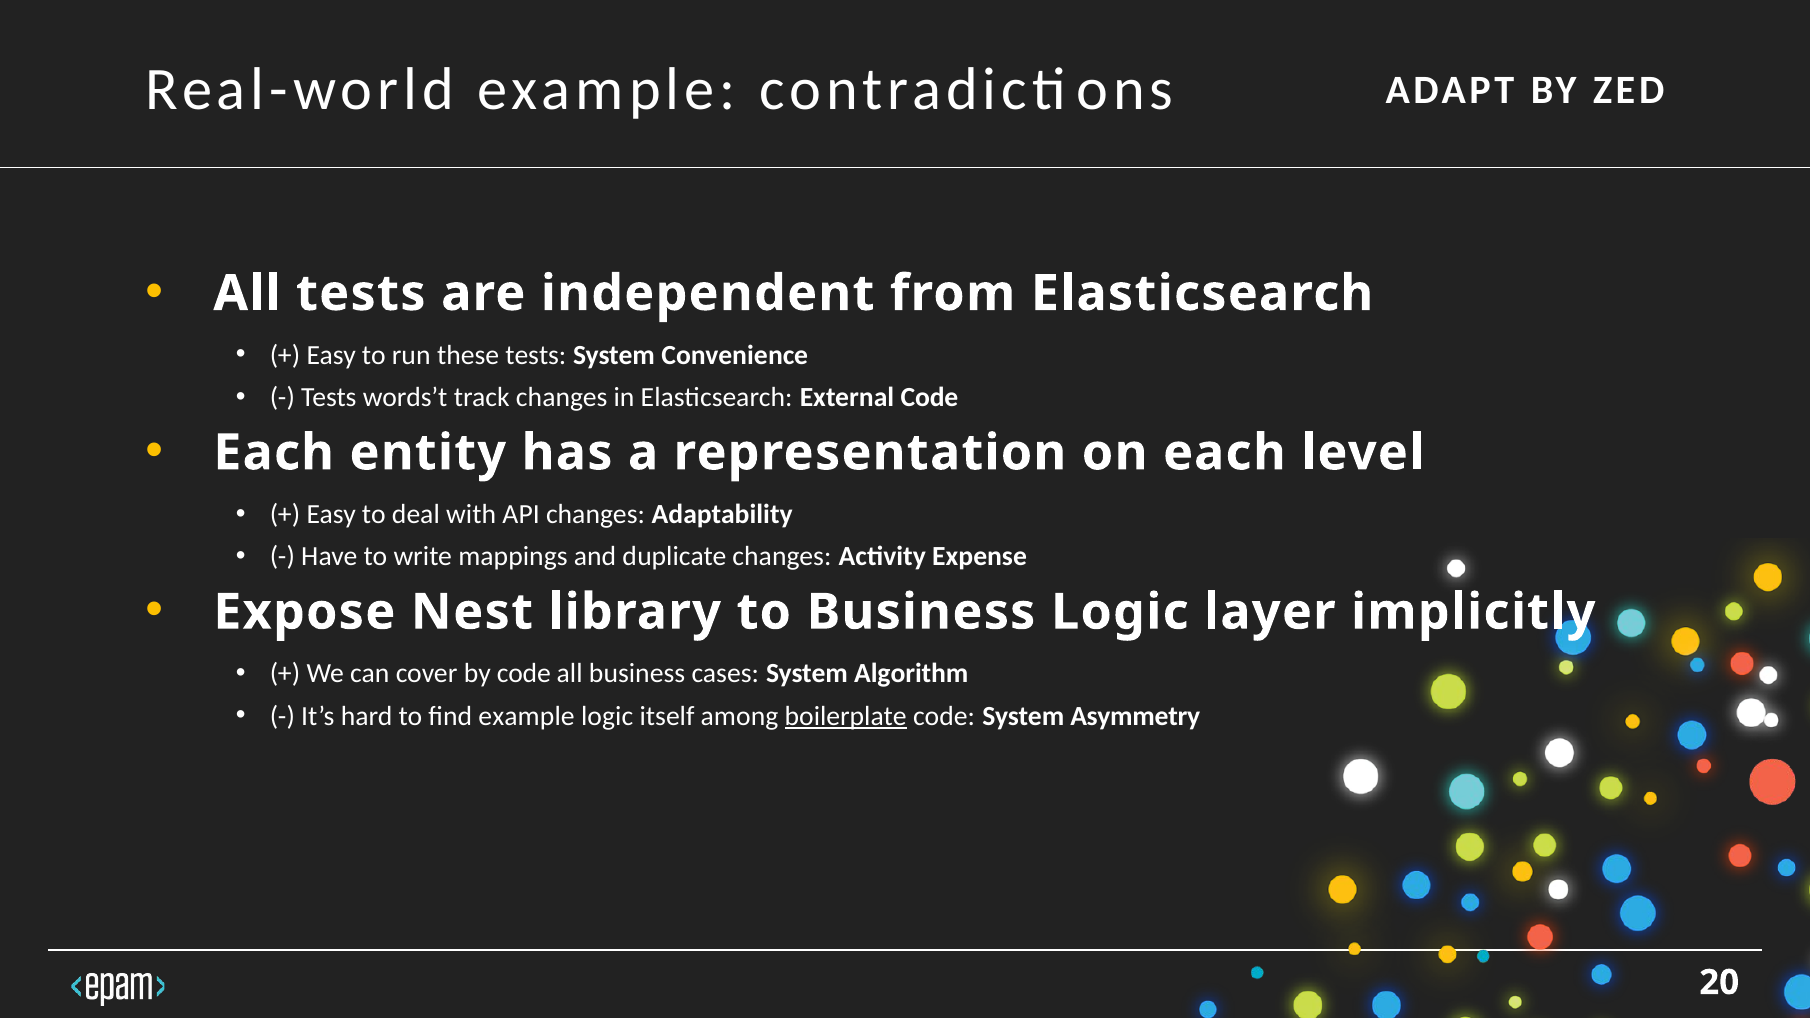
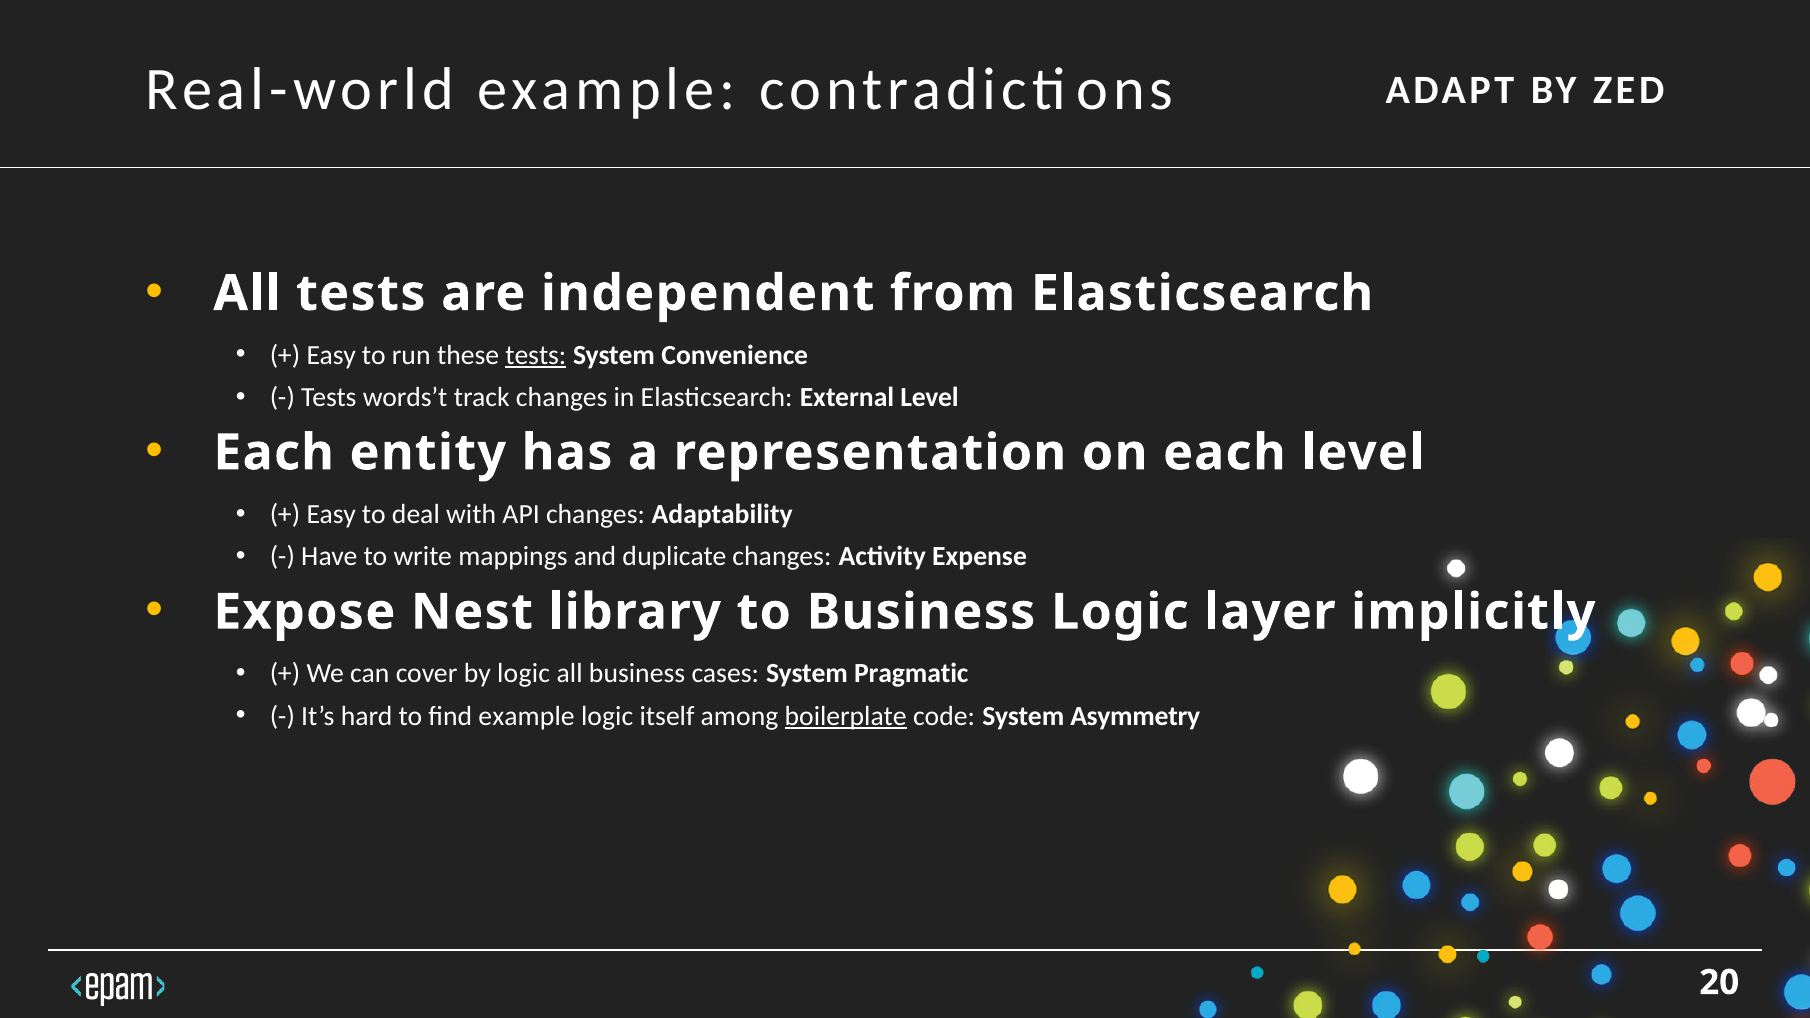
tests at (536, 355) underline: none -> present
External Code: Code -> Level
by code: code -> logic
Algorithm: Algorithm -> Pragmatic
